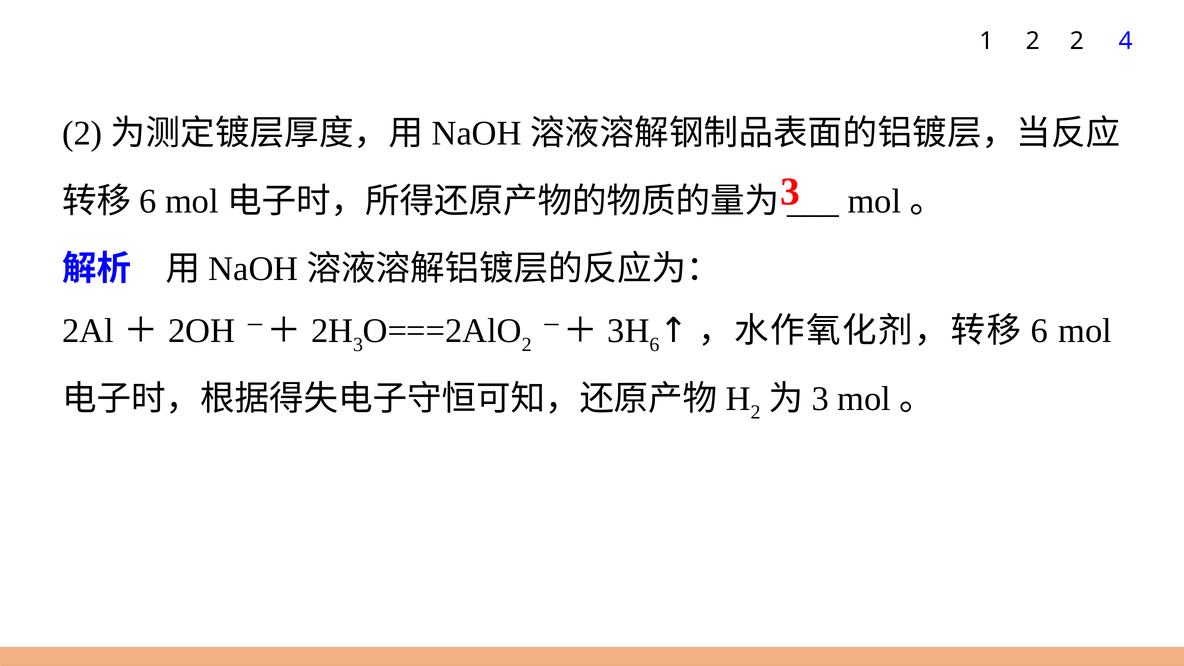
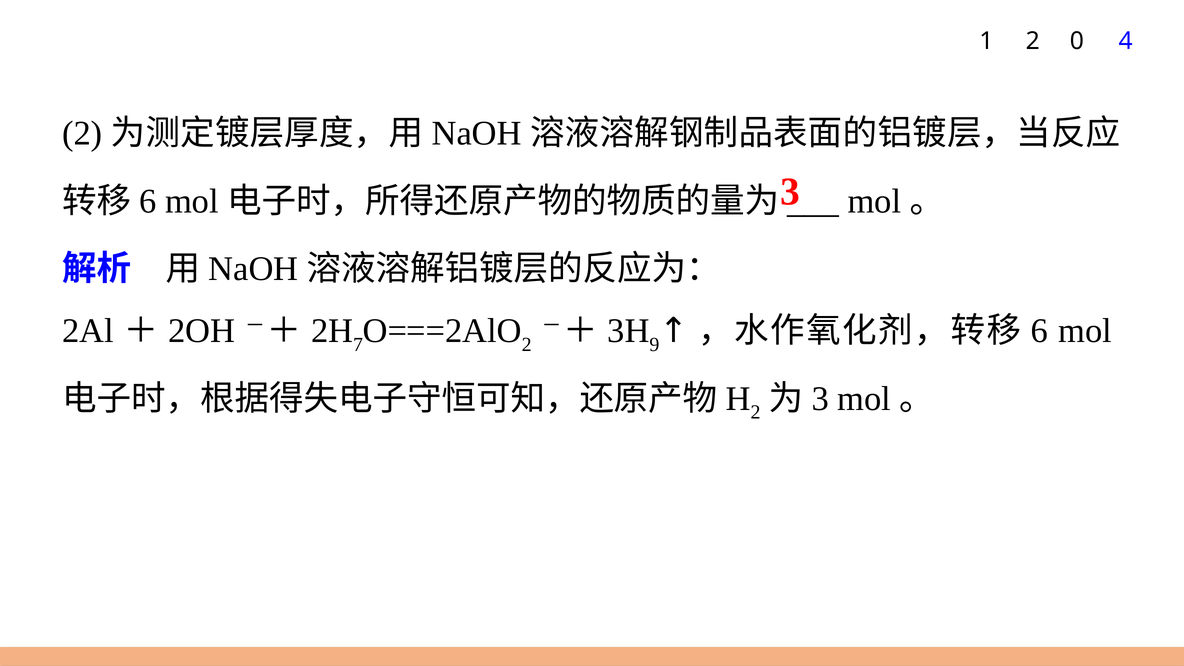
2 2: 2 -> 0
3 at (358, 345): 3 -> 7
6 at (654, 345): 6 -> 9
